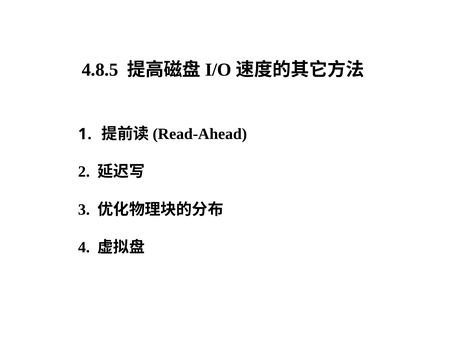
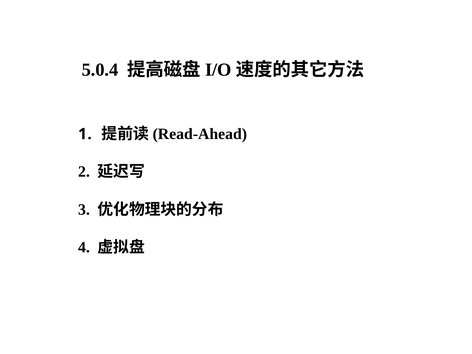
4.8.5: 4.8.5 -> 5.0.4
